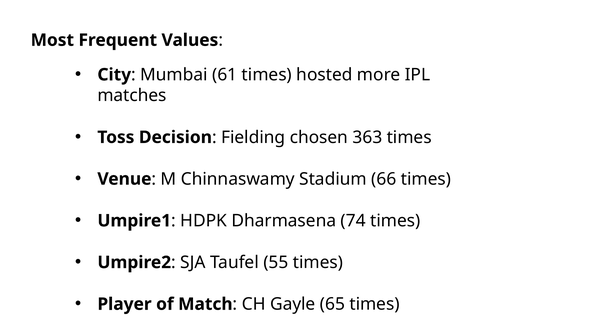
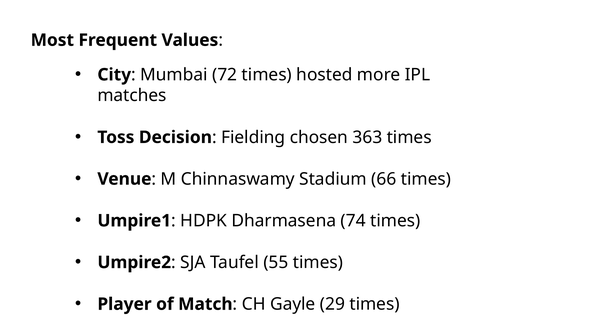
61: 61 -> 72
65: 65 -> 29
